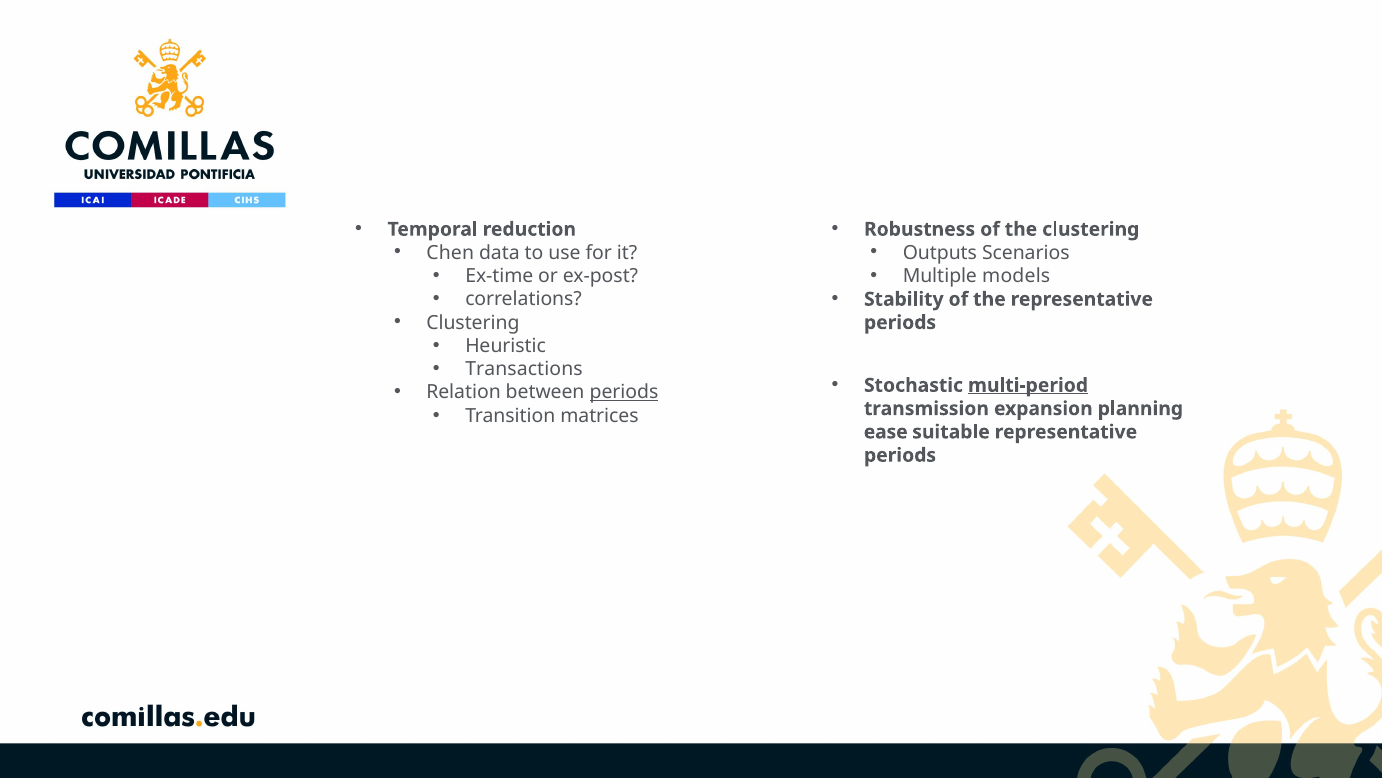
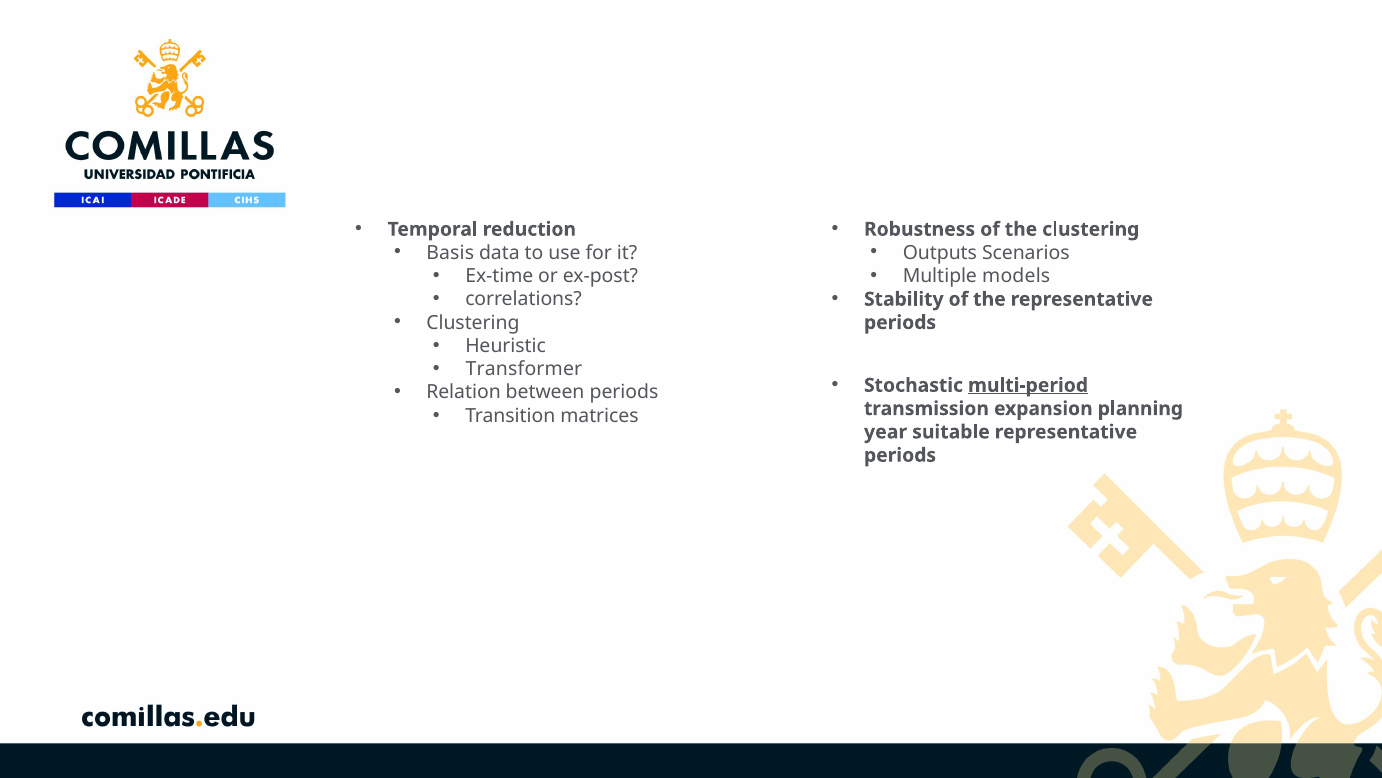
Chen: Chen -> Basis
Transactions: Transactions -> Transformer
periods at (624, 392) underline: present -> none
ease: ease -> year
